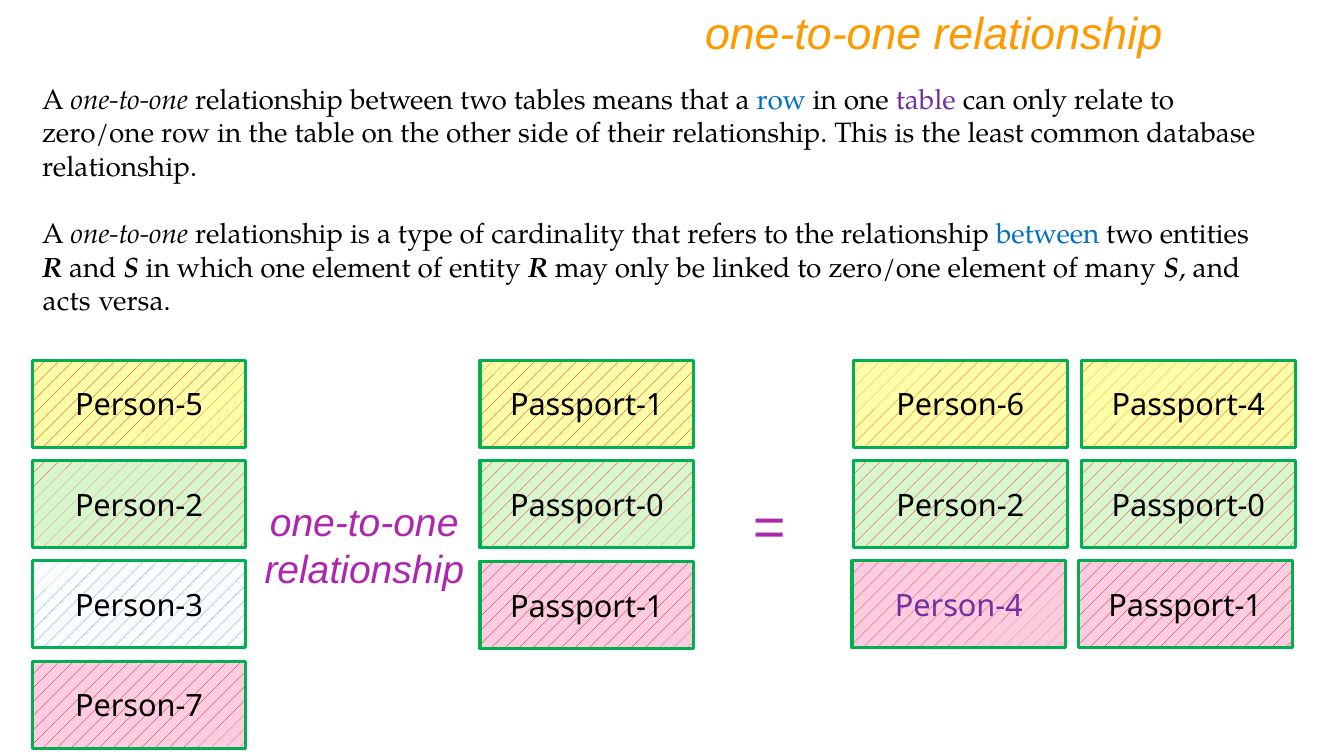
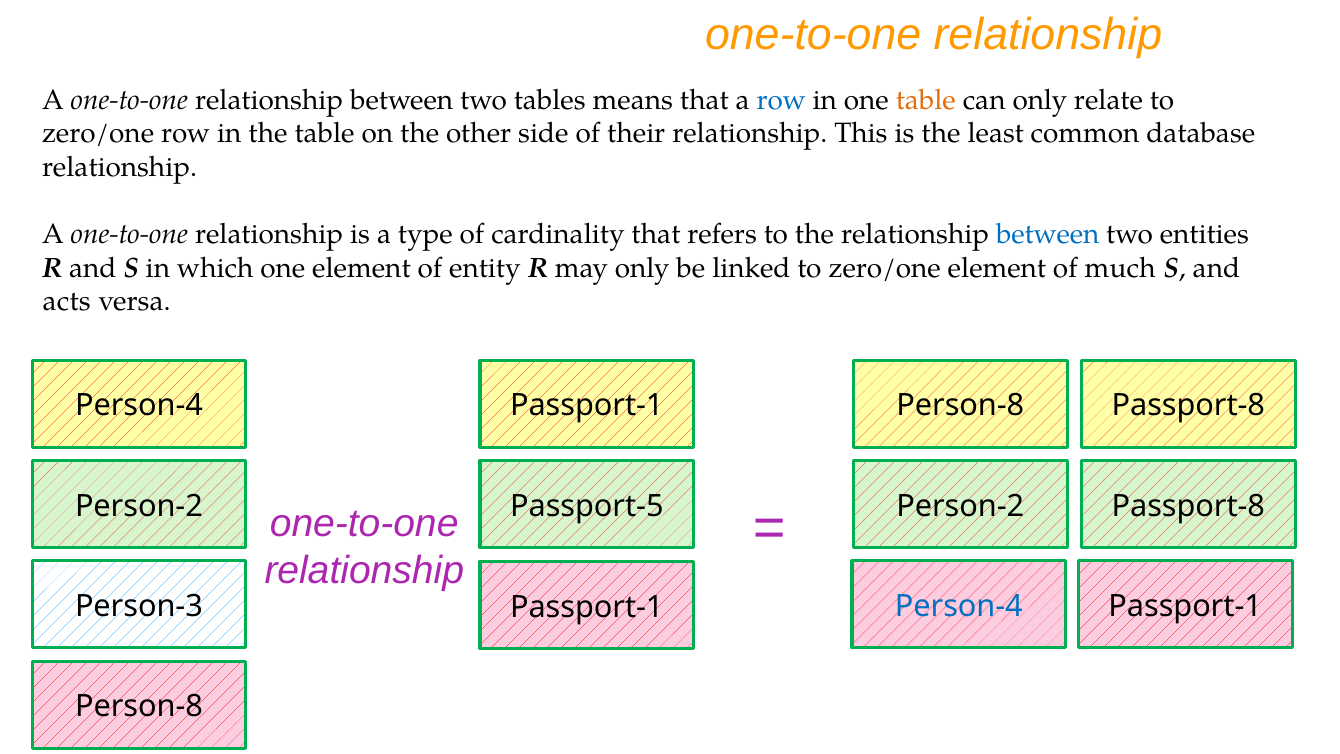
table at (926, 100) colour: purple -> orange
many: many -> much
Person-5 at (139, 406): Person-5 -> Person-4
Person-6 at (960, 406): Person-6 -> Person-8
Passport-4 at (1188, 406): Passport-4 -> Passport-8
Passport-0 at (587, 506): Passport-0 -> Passport-5
Passport-0 at (1188, 506): Passport-0 -> Passport-8
Person-4 at (959, 606) colour: purple -> blue
Person-7 at (139, 707): Person-7 -> Person-8
